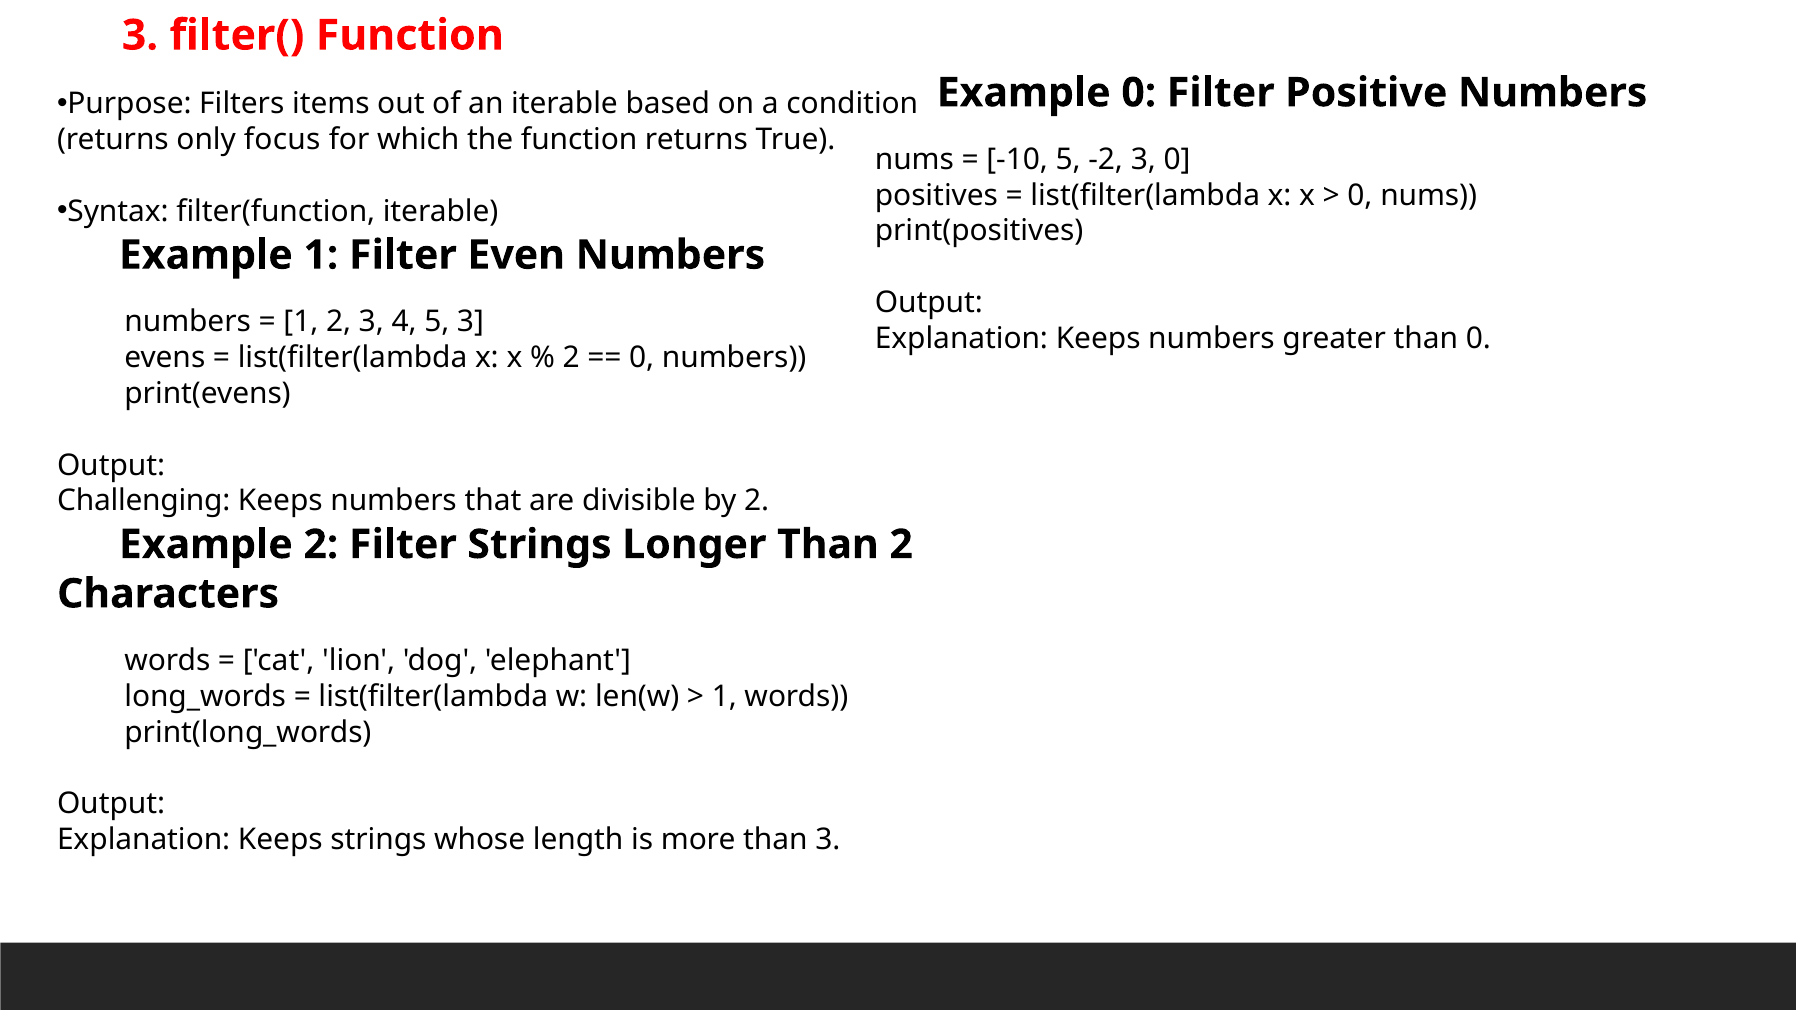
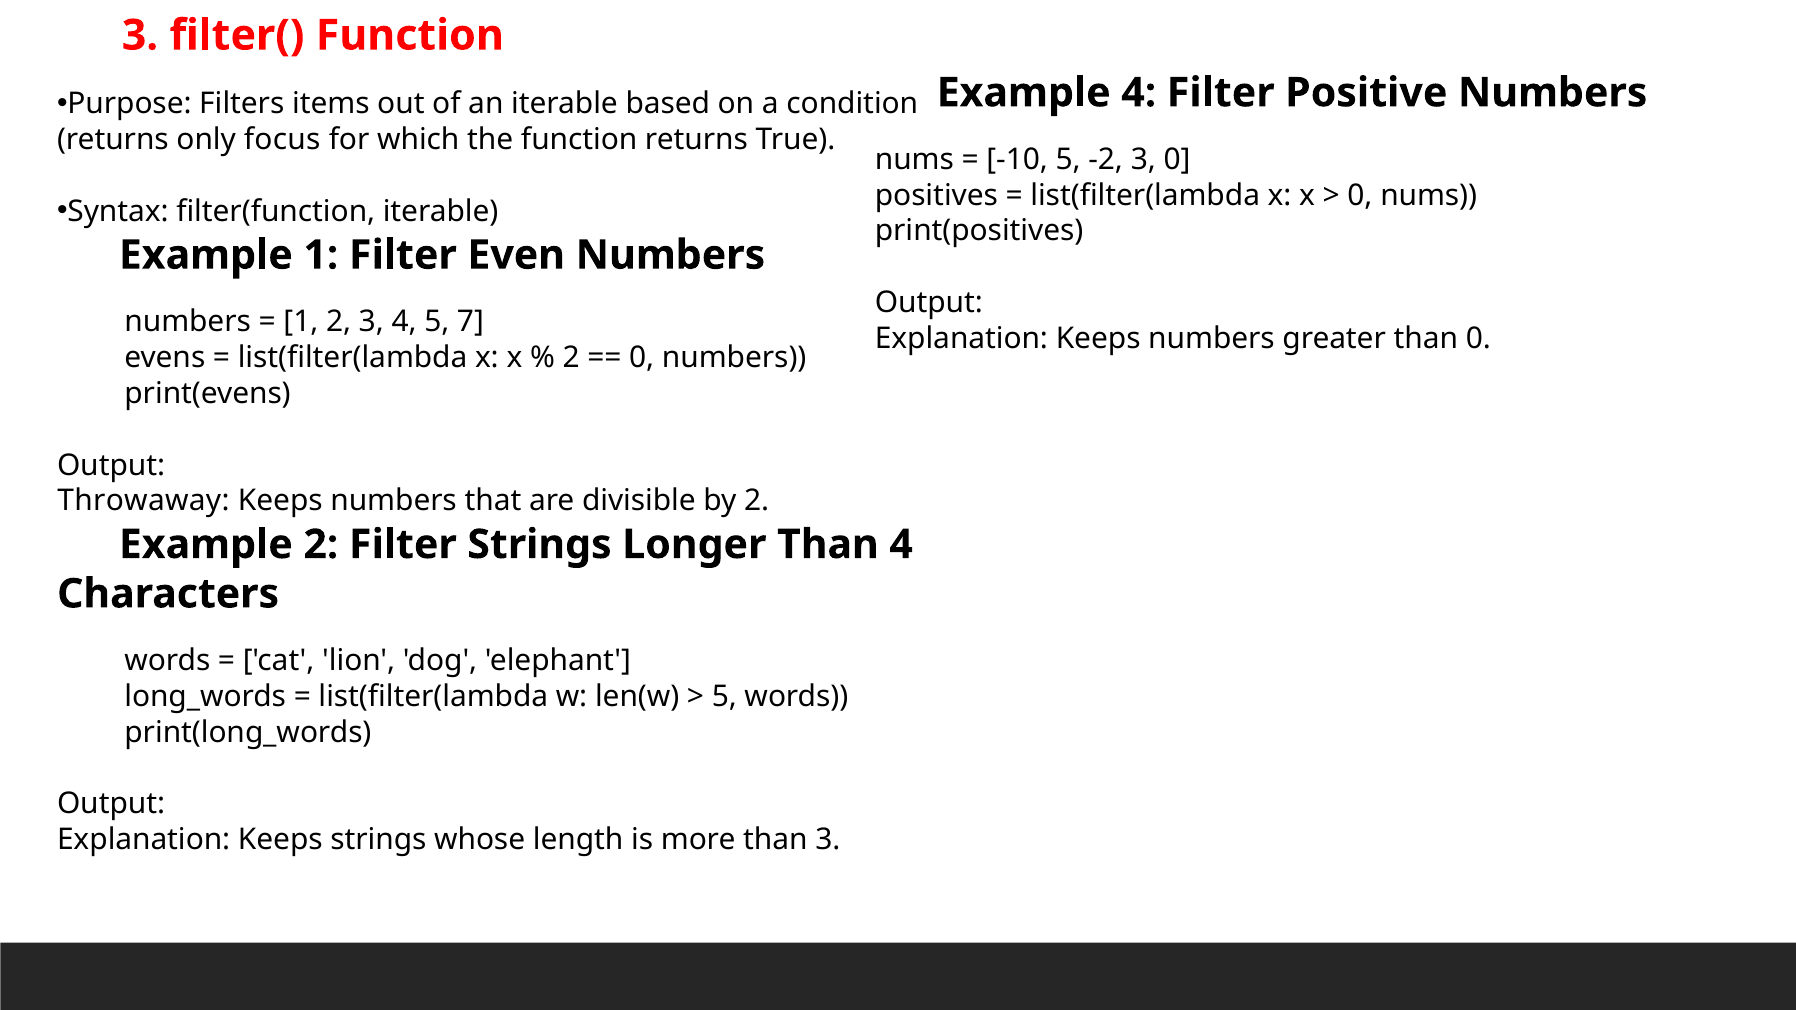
Example 0: 0 -> 4
5 3: 3 -> 7
Challenging: Challenging -> Throwaway
Than 2: 2 -> 4
1 at (724, 697): 1 -> 5
